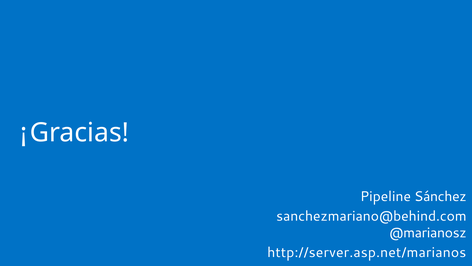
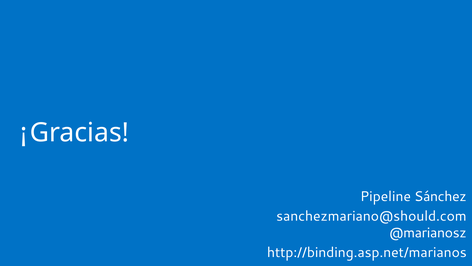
sanchezmariano@behind.com: sanchezmariano@behind.com -> sanchezmariano@should.com
http://server.asp.net/marianos: http://server.asp.net/marianos -> http://binding.asp.net/marianos
